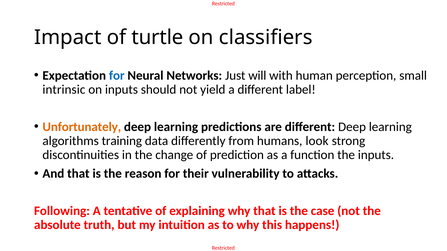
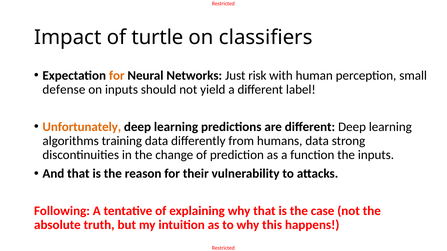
for at (117, 76) colour: blue -> orange
will: will -> risk
intrinsic: intrinsic -> defense
humans look: look -> data
